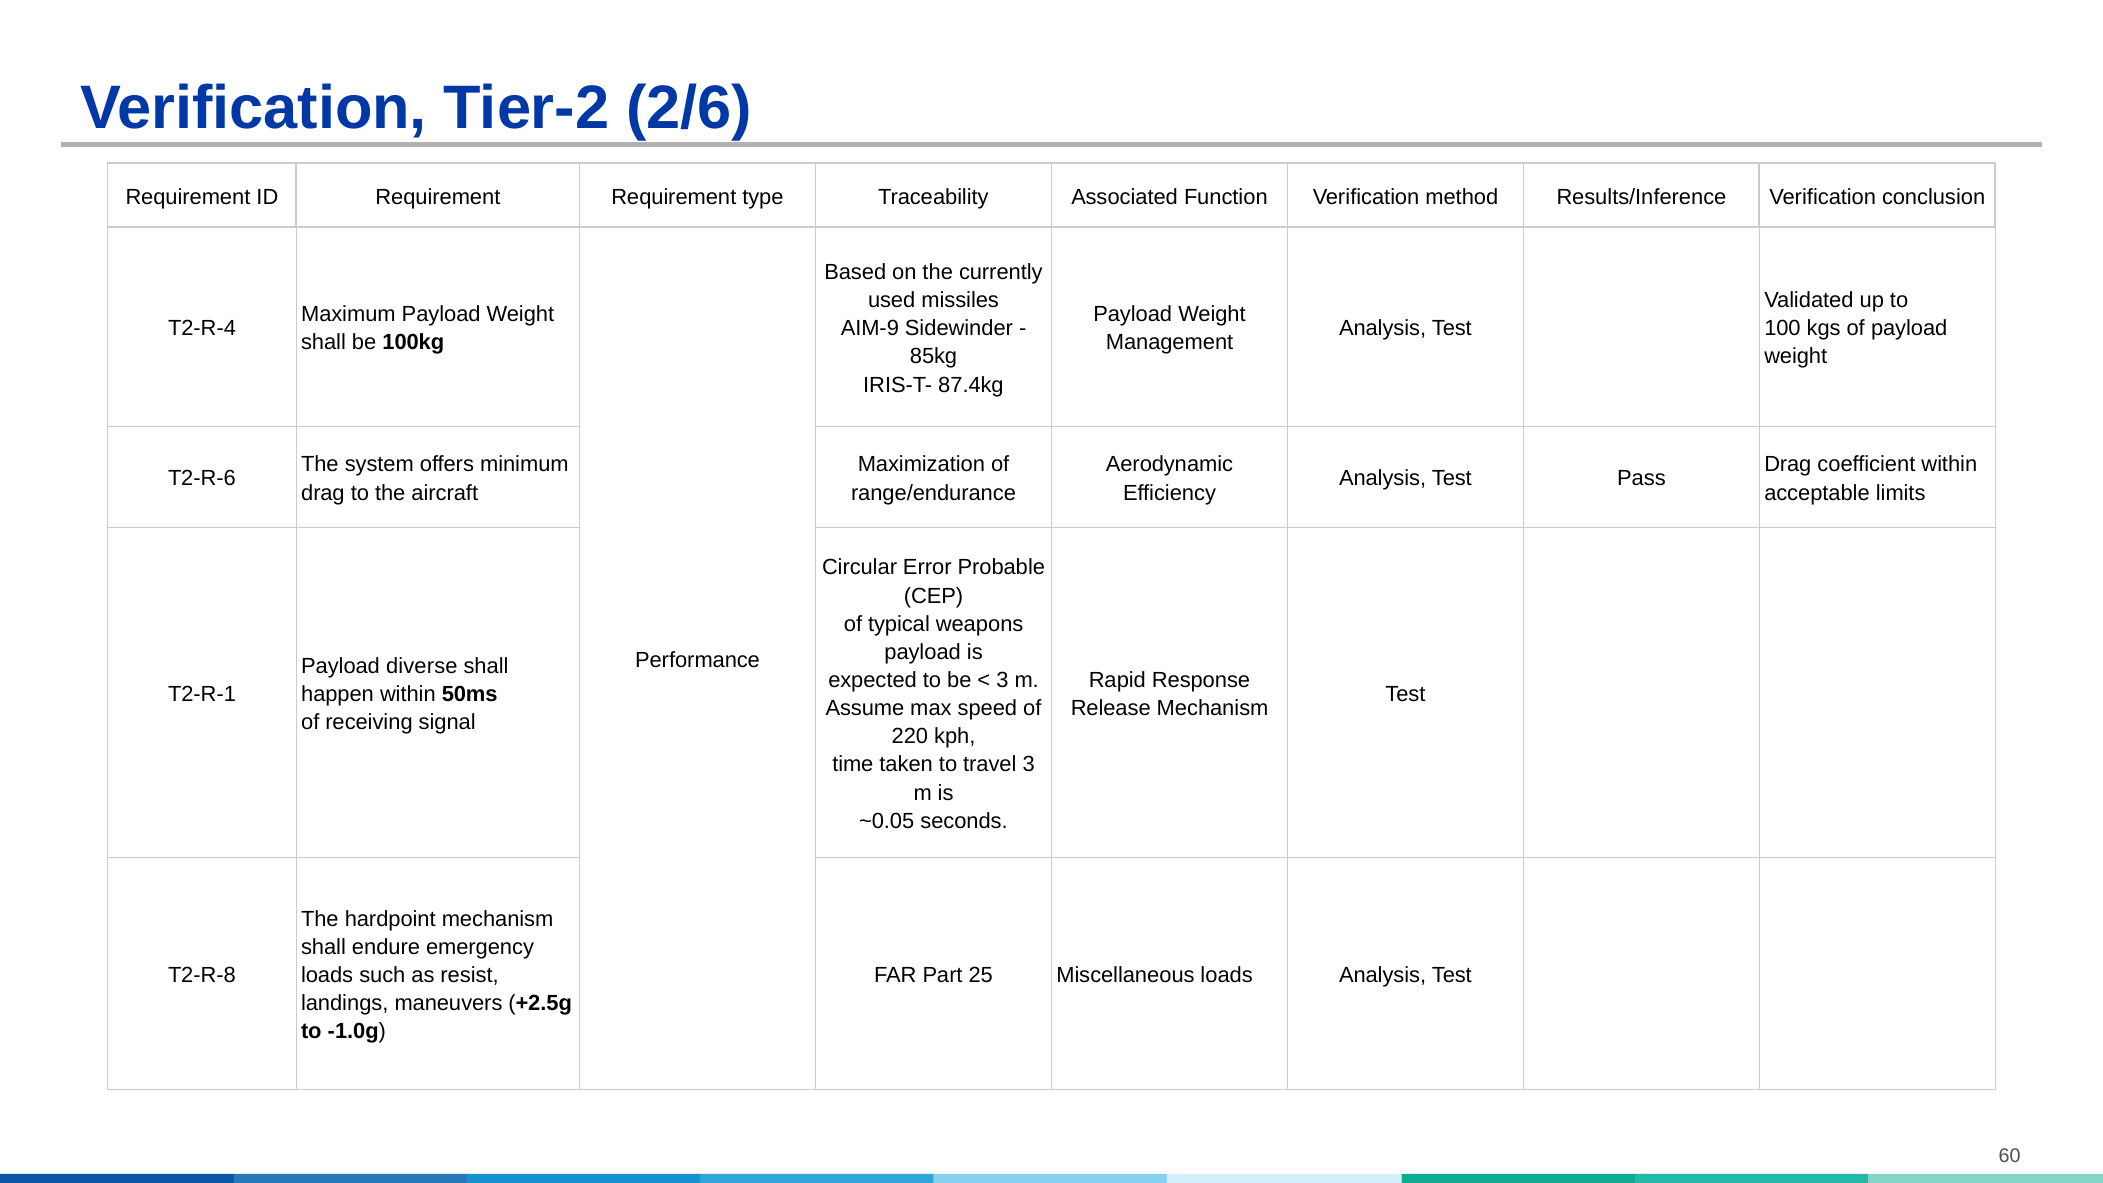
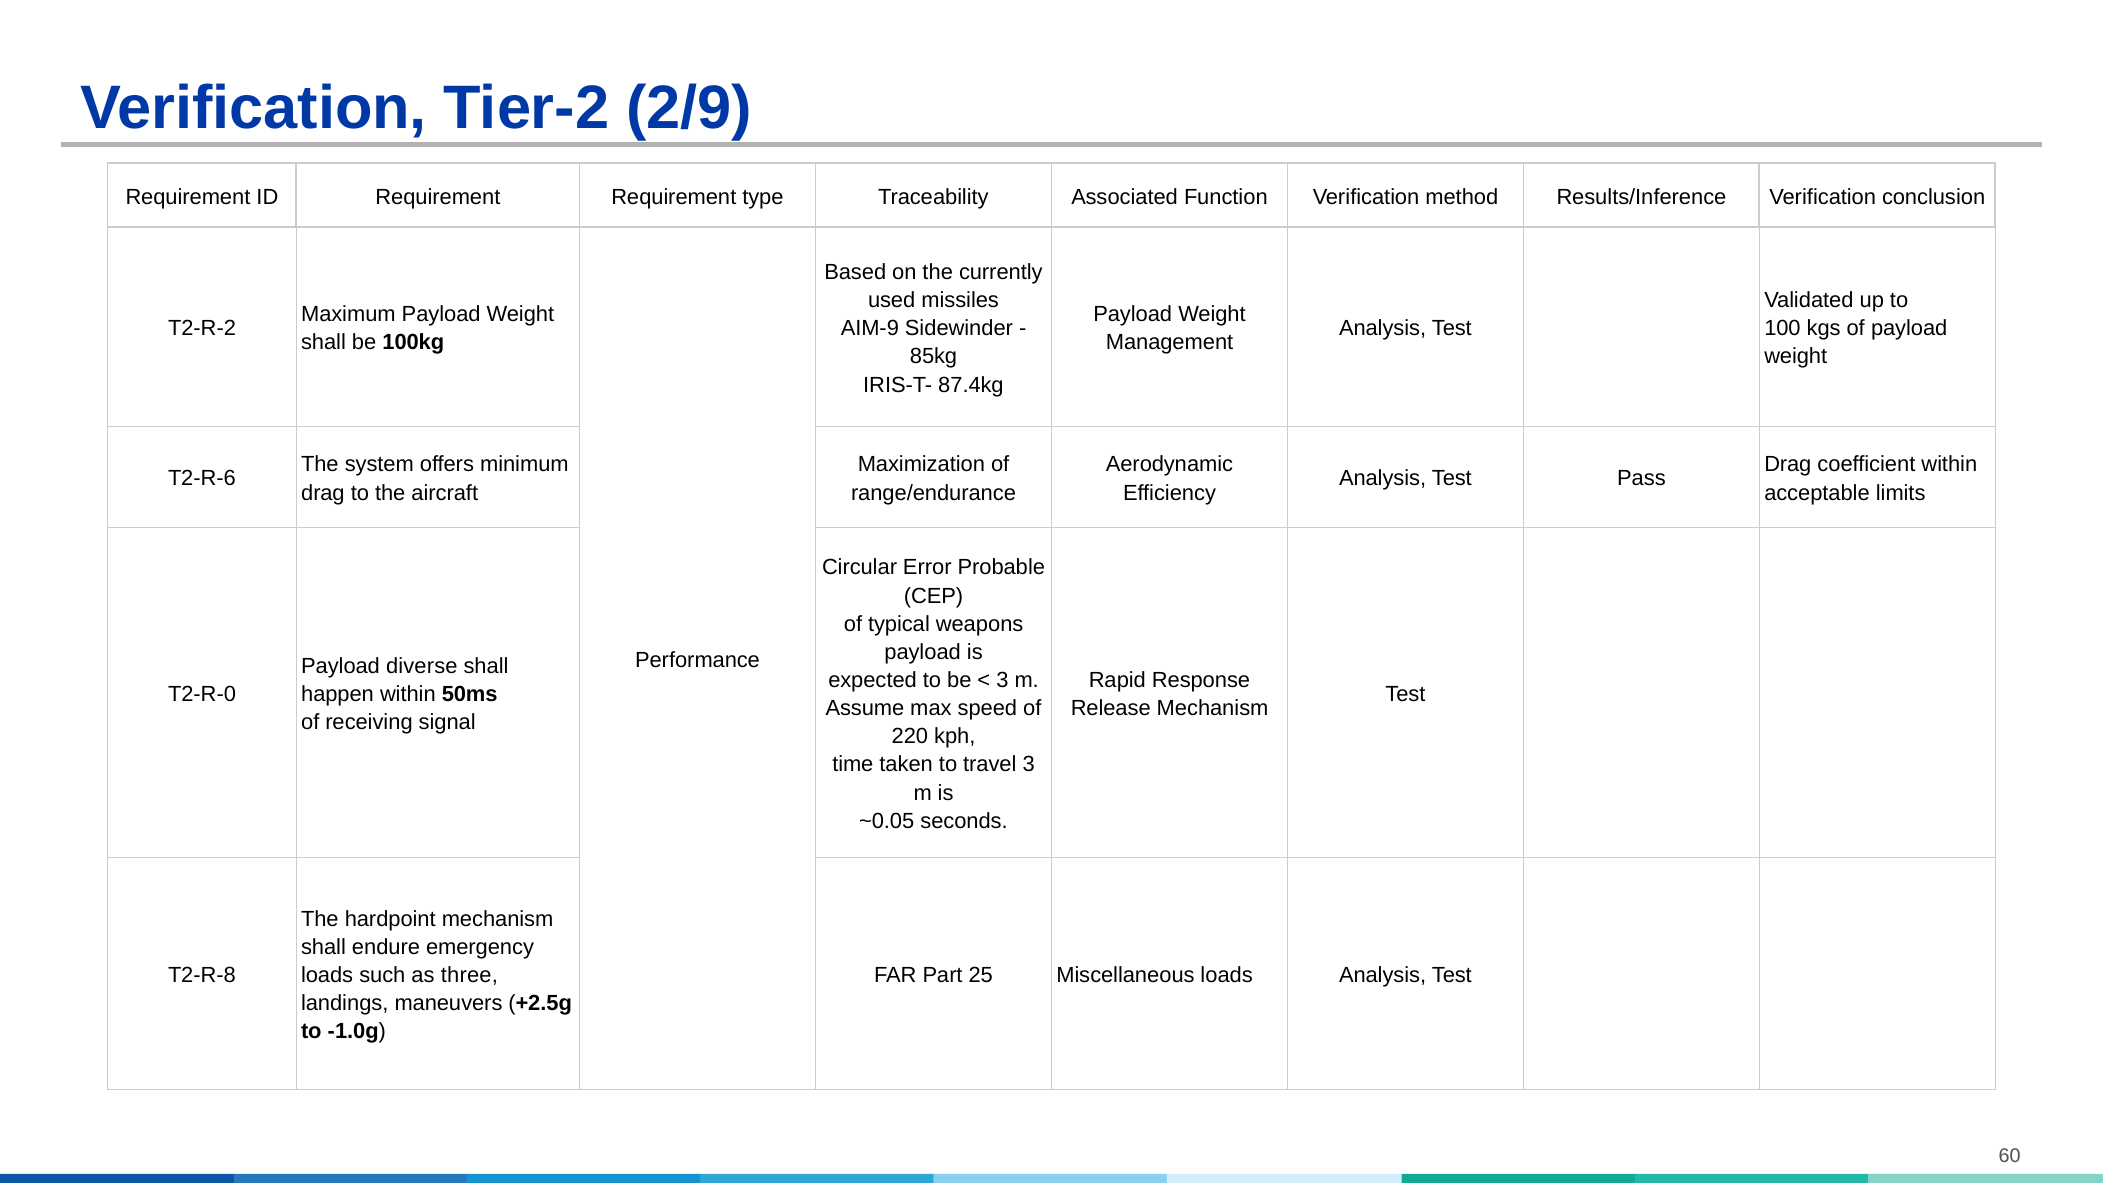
2/6: 2/6 -> 2/9
T2-R-4: T2-R-4 -> T2-R-2
T2-R-1: T2-R-1 -> T2-R-0
resist: resist -> three
